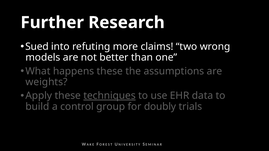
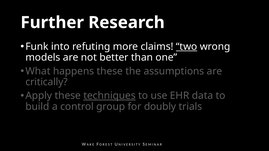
Sued: Sued -> Funk
two underline: none -> present
weights: weights -> critically
